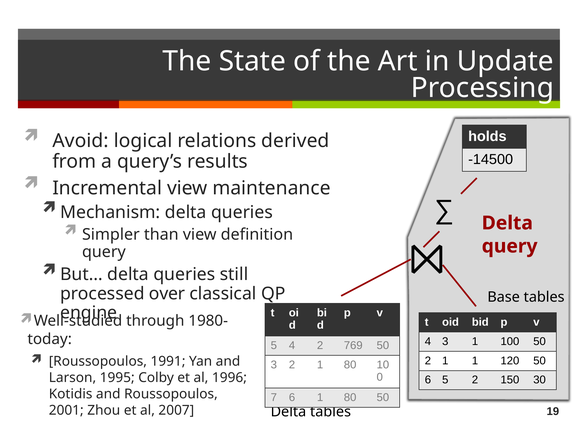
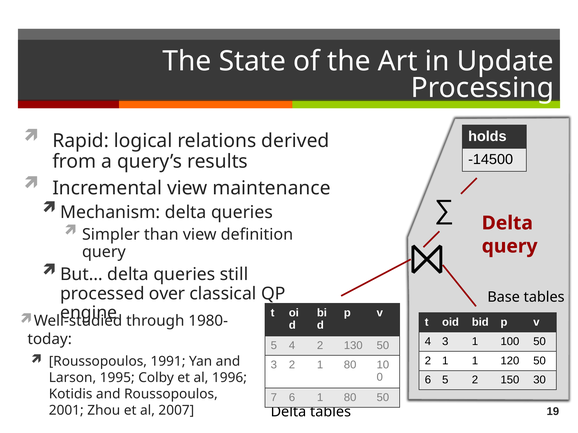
Avoid: Avoid -> Rapid
769: 769 -> 130
